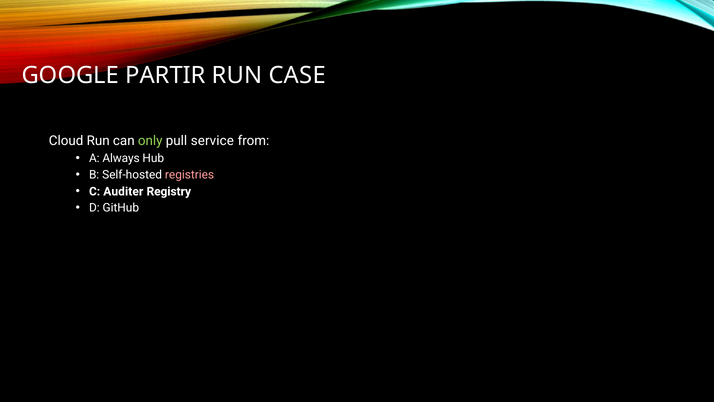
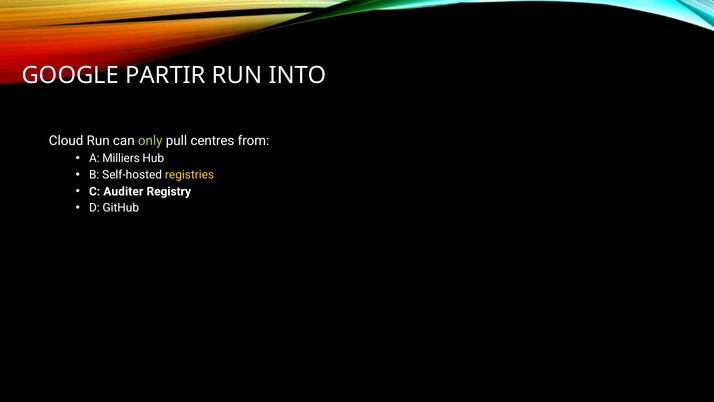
CASE: CASE -> INTO
service: service -> centres
Always: Always -> Milliers
registries colour: pink -> yellow
